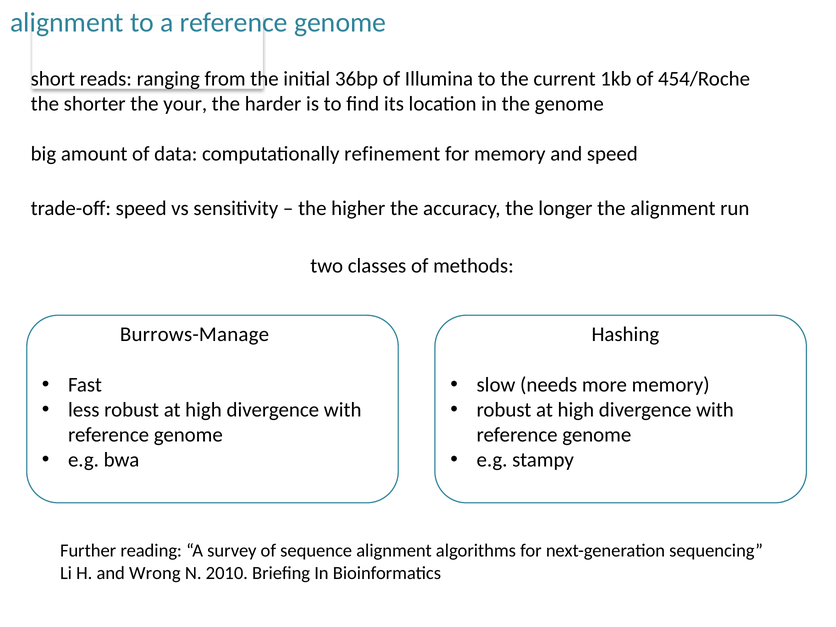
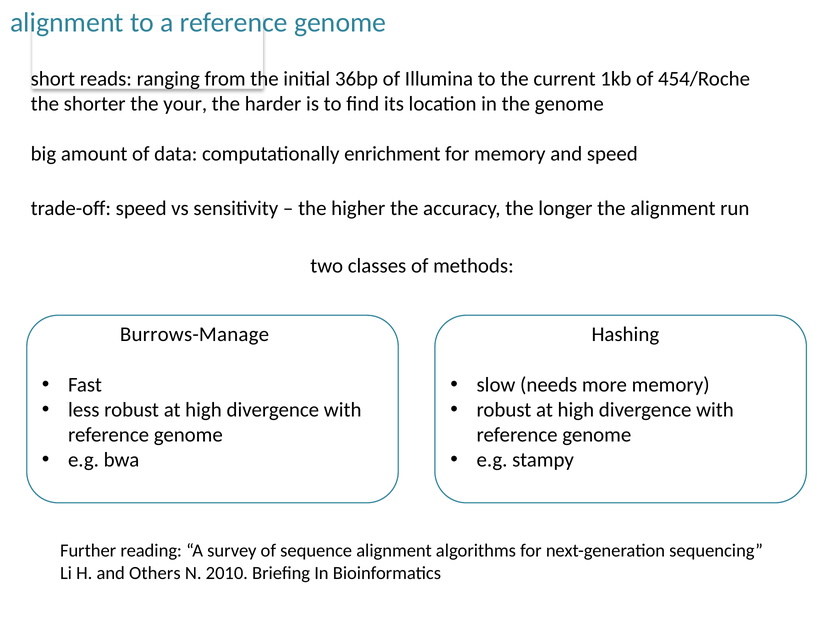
refinement: refinement -> enrichment
Wrong: Wrong -> Others
